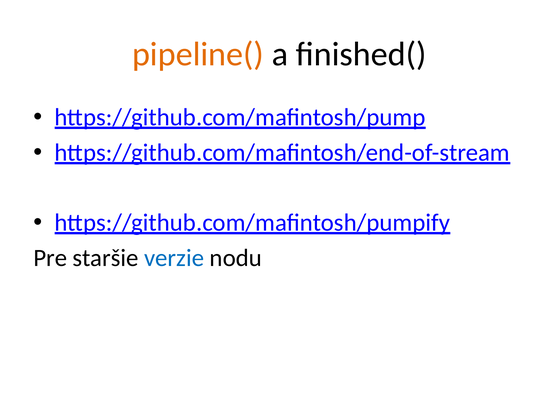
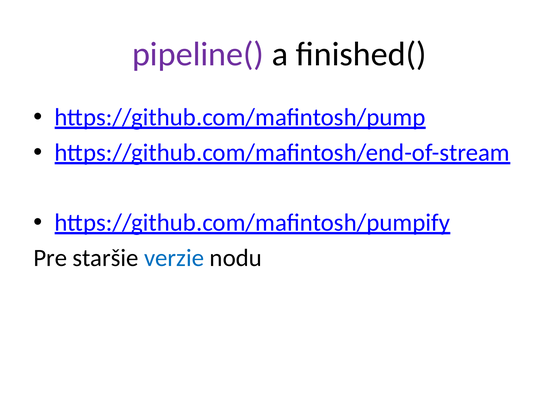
pipeline( colour: orange -> purple
